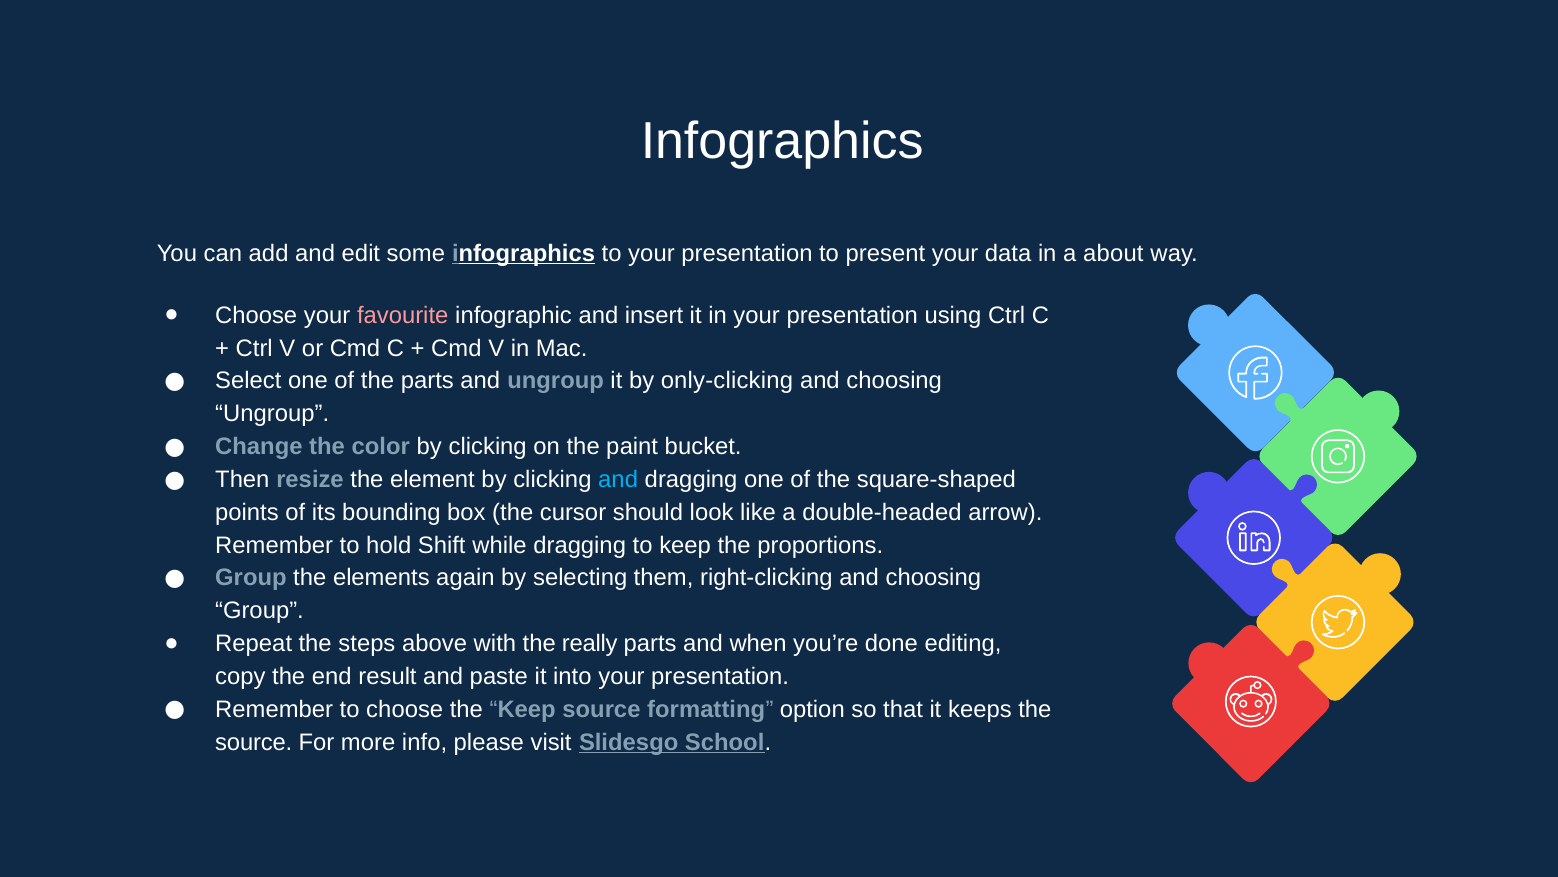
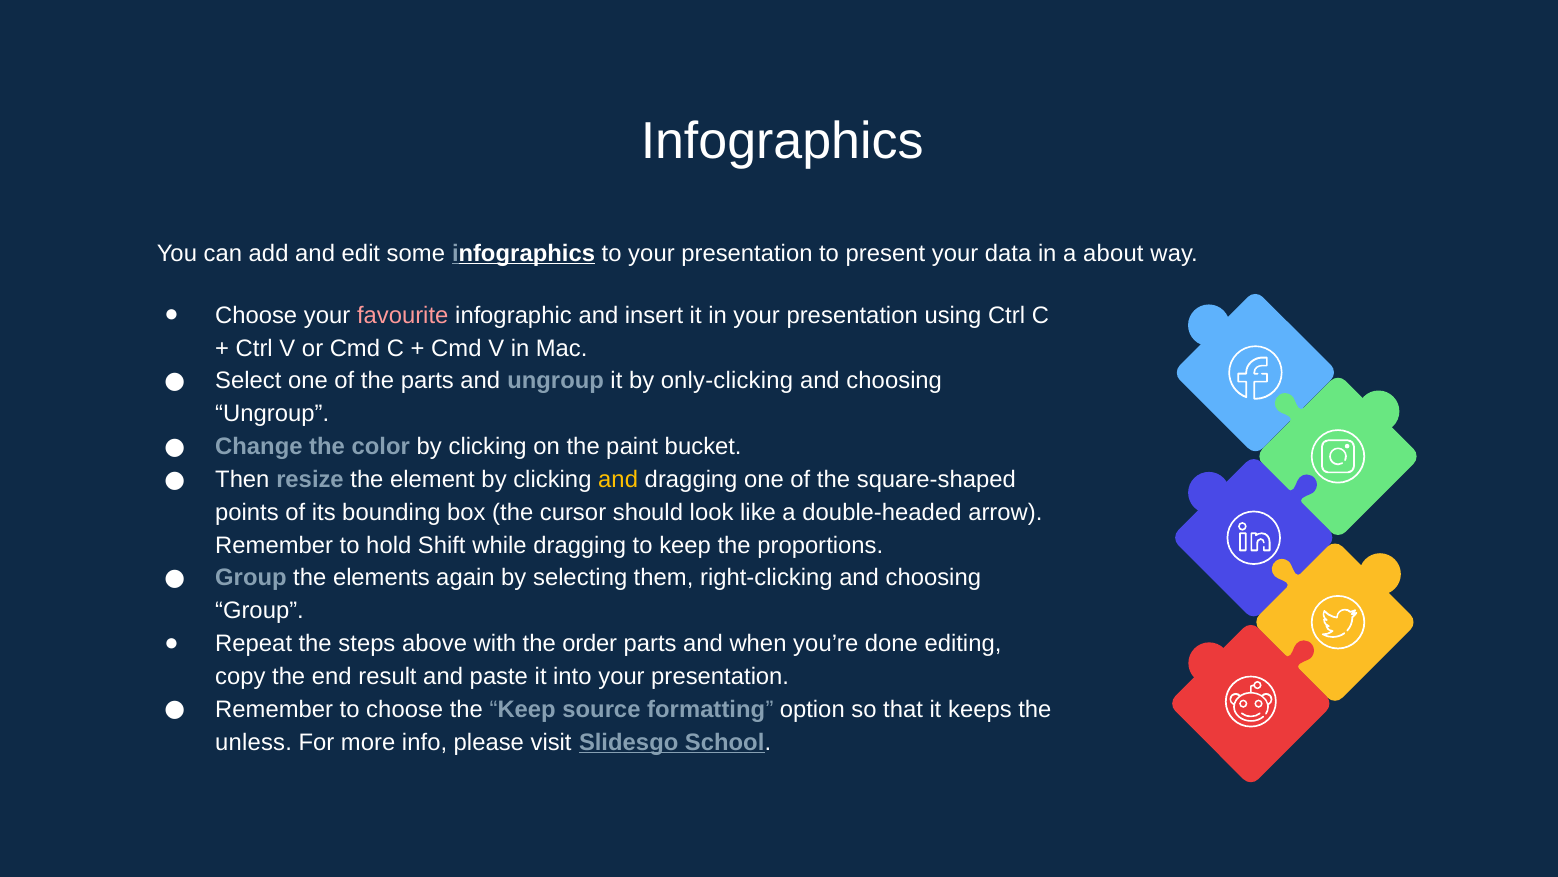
and at (618, 479) colour: light blue -> yellow
really: really -> order
source at (254, 742): source -> unless
